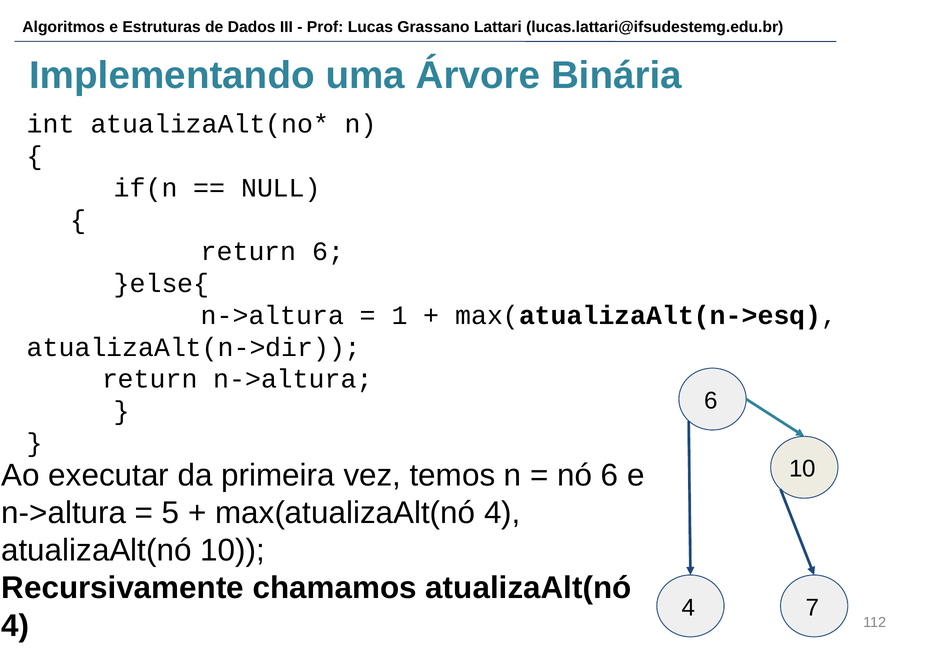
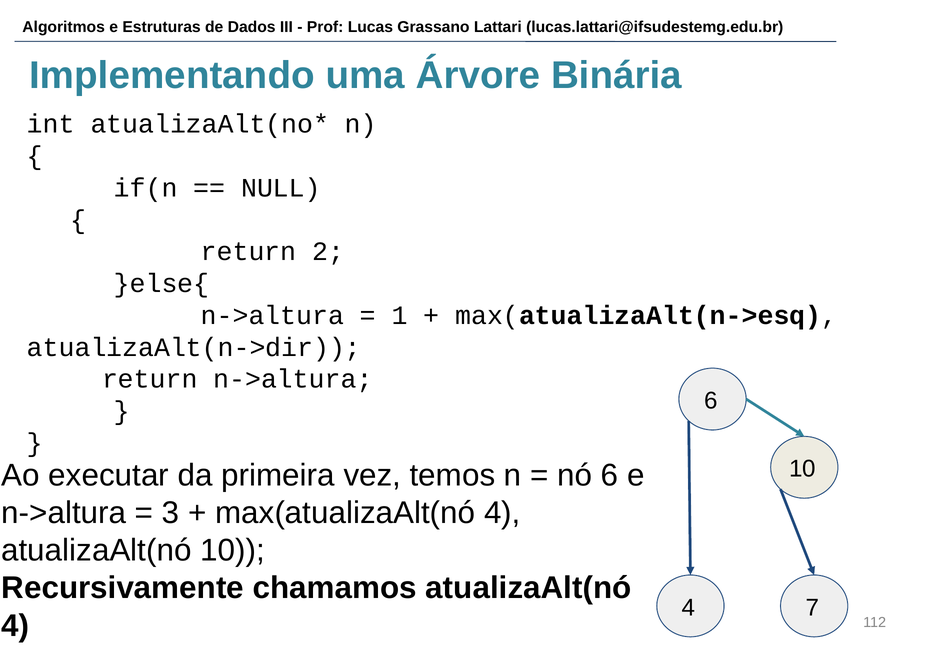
return 6: 6 -> 2
5: 5 -> 3
